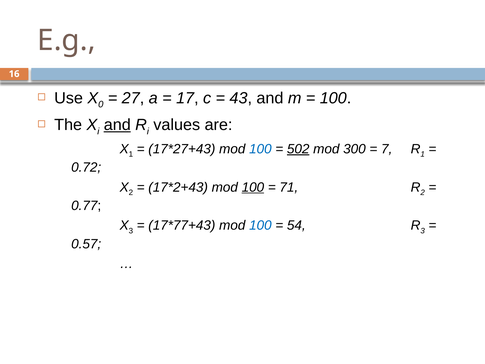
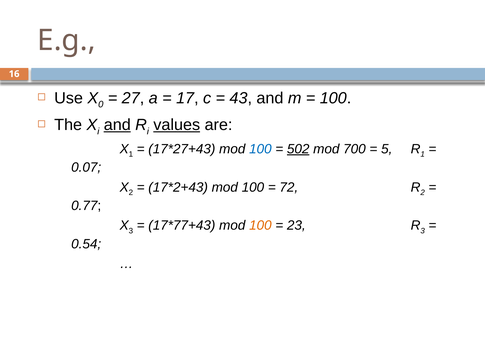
values underline: none -> present
300: 300 -> 700
7: 7 -> 5
0.72: 0.72 -> 0.07
100 at (253, 187) underline: present -> none
71: 71 -> 72
100 at (260, 225) colour: blue -> orange
54: 54 -> 23
0.57: 0.57 -> 0.54
